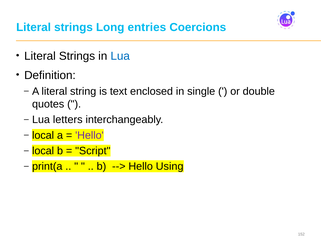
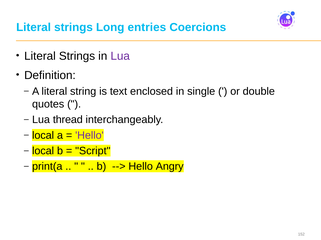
Lua at (120, 56) colour: blue -> purple
letters: letters -> thread
Using: Using -> Angry
